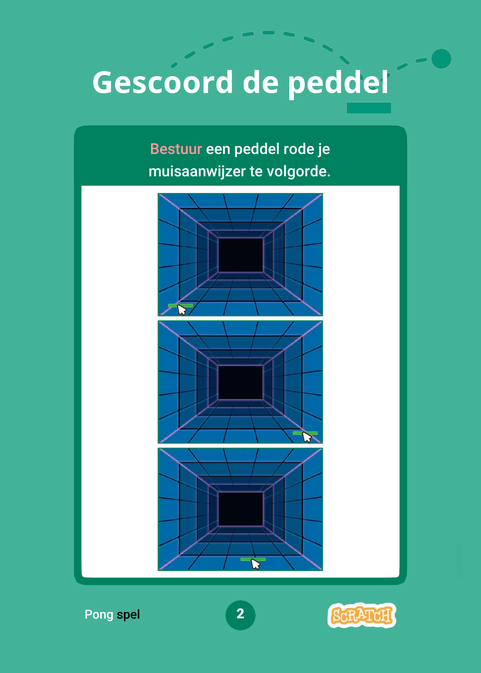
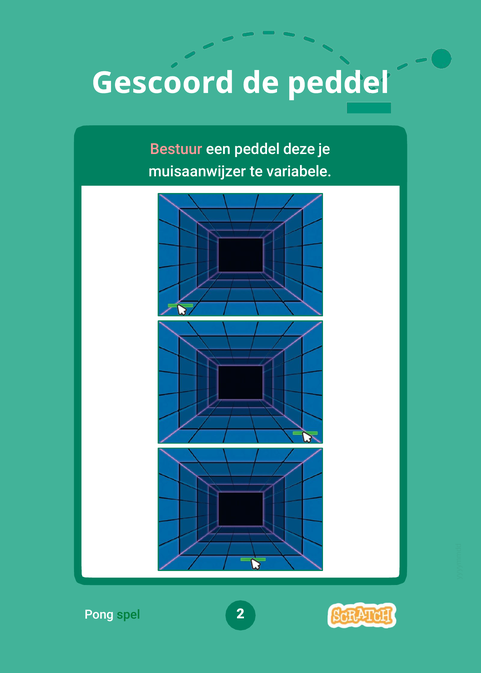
rode: rode -> deze
volgorde: volgorde -> variabele
spel colour: black -> green
